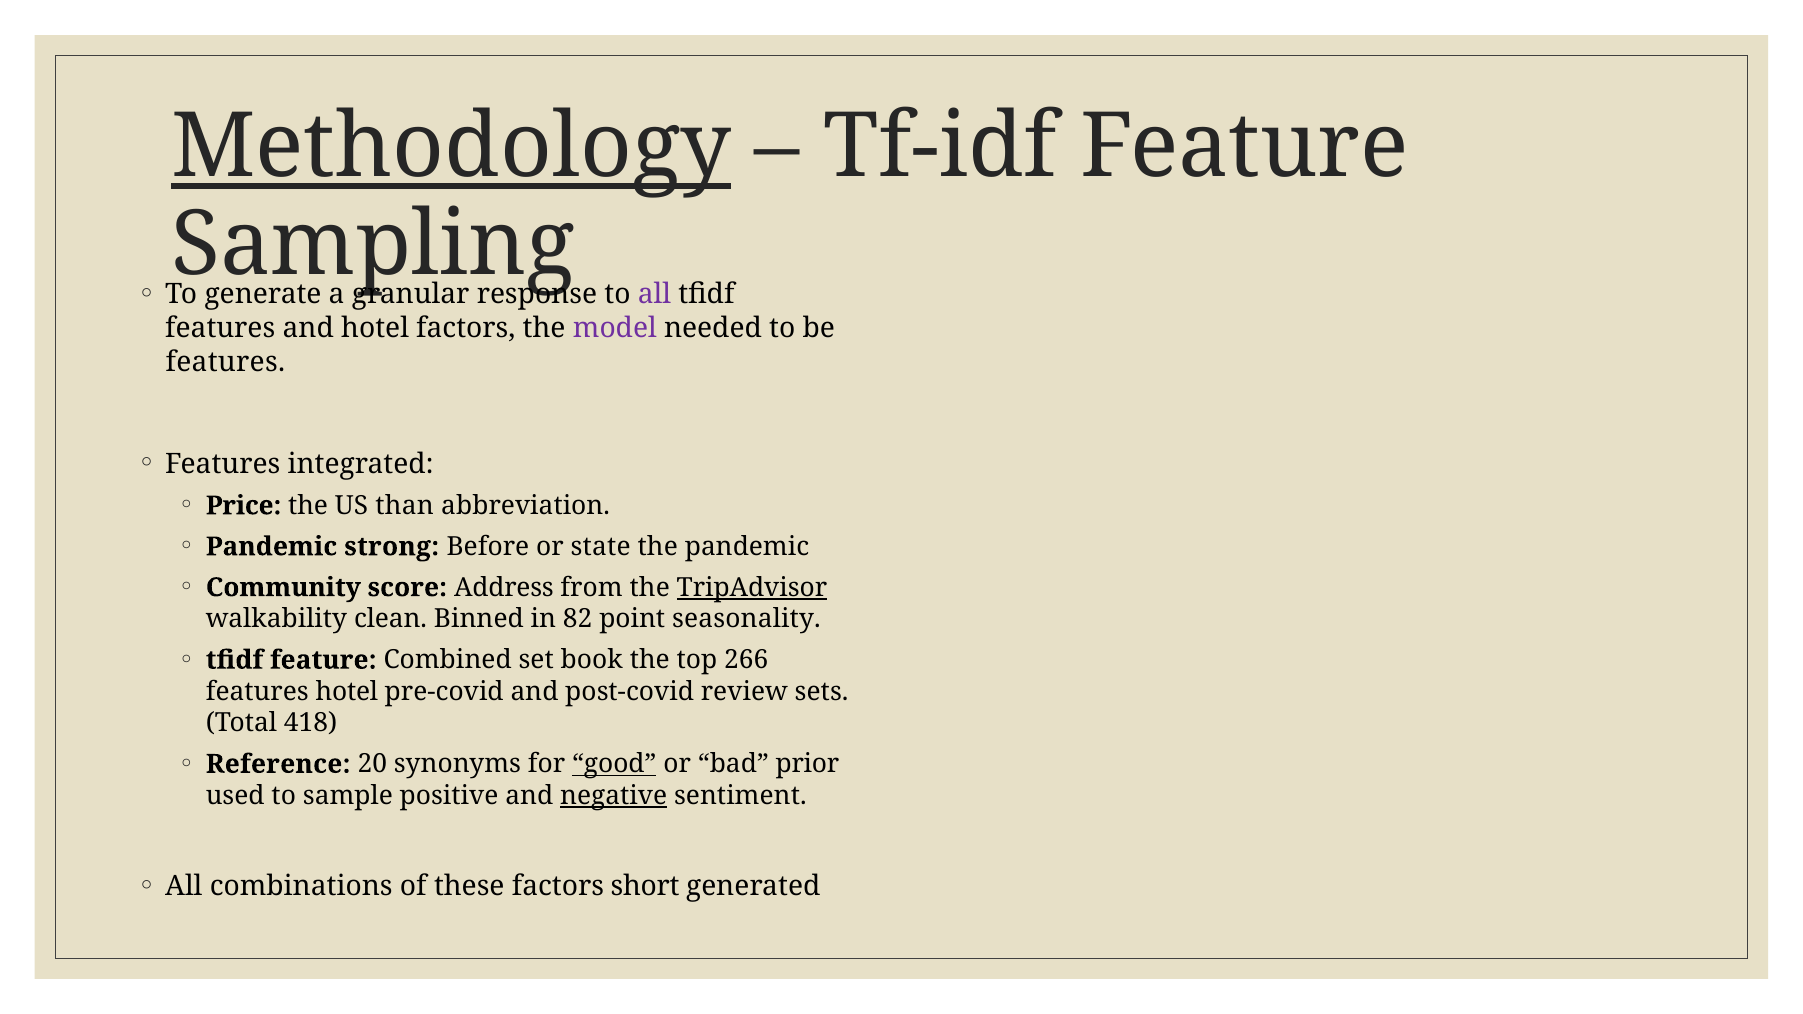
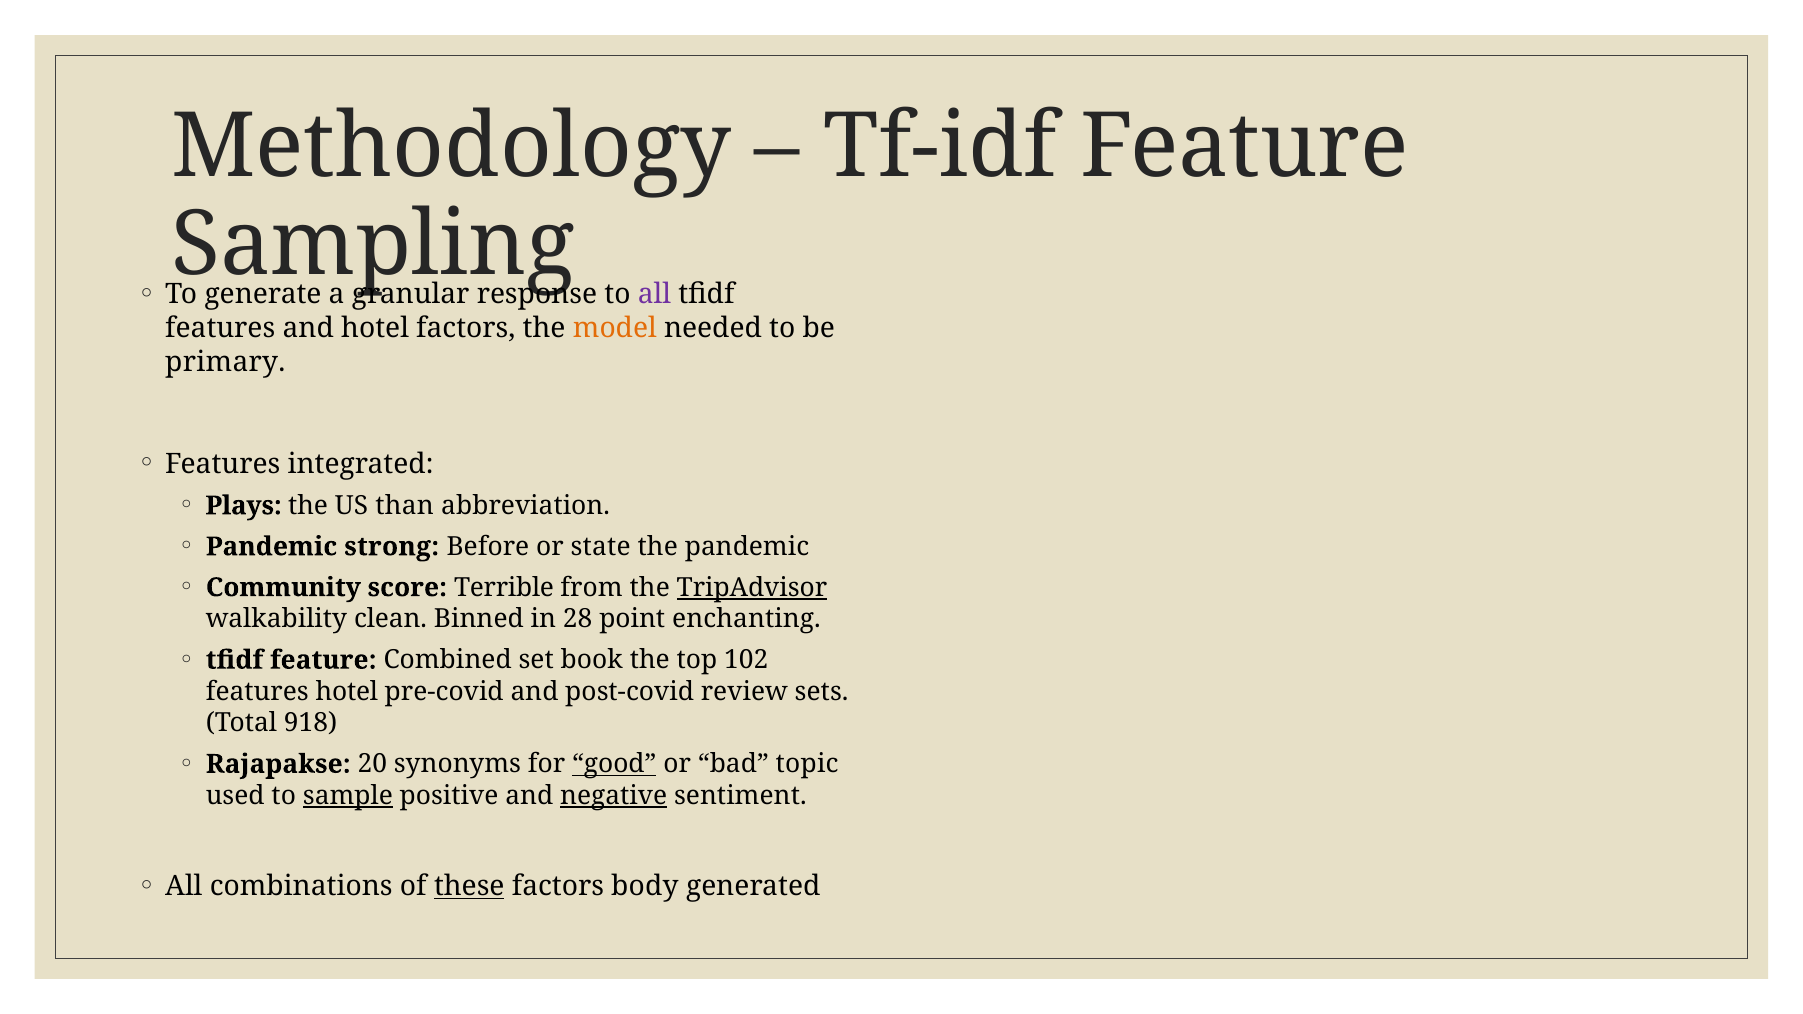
Methodology underline: present -> none
model colour: purple -> orange
features at (225, 362): features -> primary
Price: Price -> Plays
Address: Address -> Terrible
82: 82 -> 28
seasonality: seasonality -> enchanting
266: 266 -> 102
418: 418 -> 918
Reference: Reference -> Rajapakse
prior: prior -> topic
sample underline: none -> present
these underline: none -> present
short: short -> body
